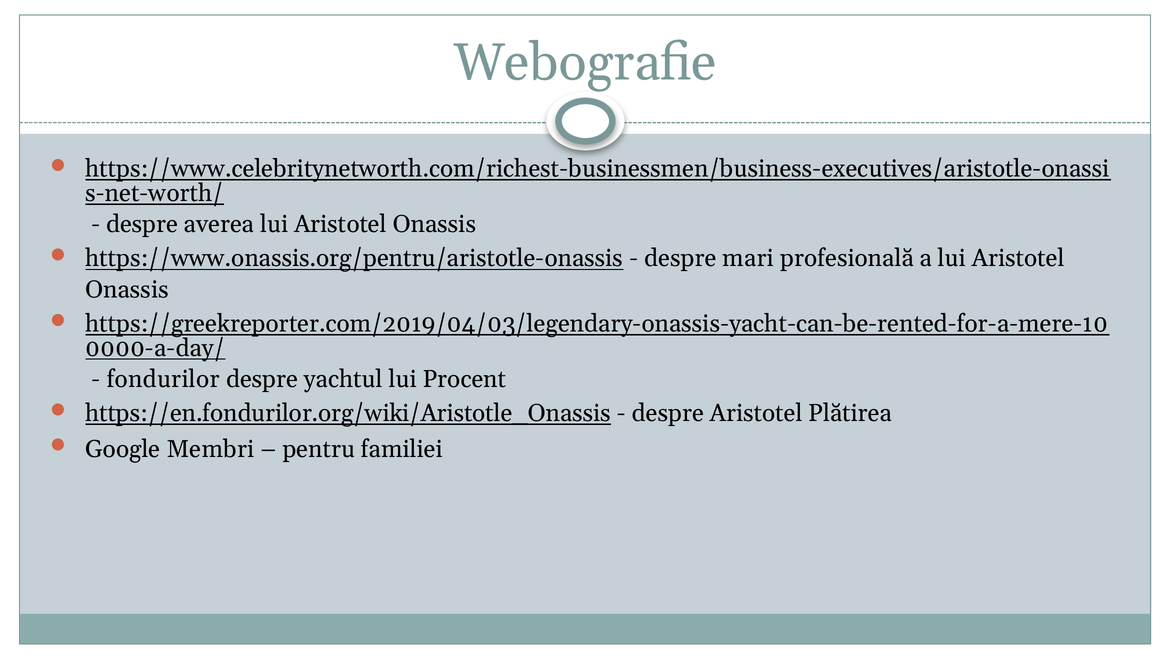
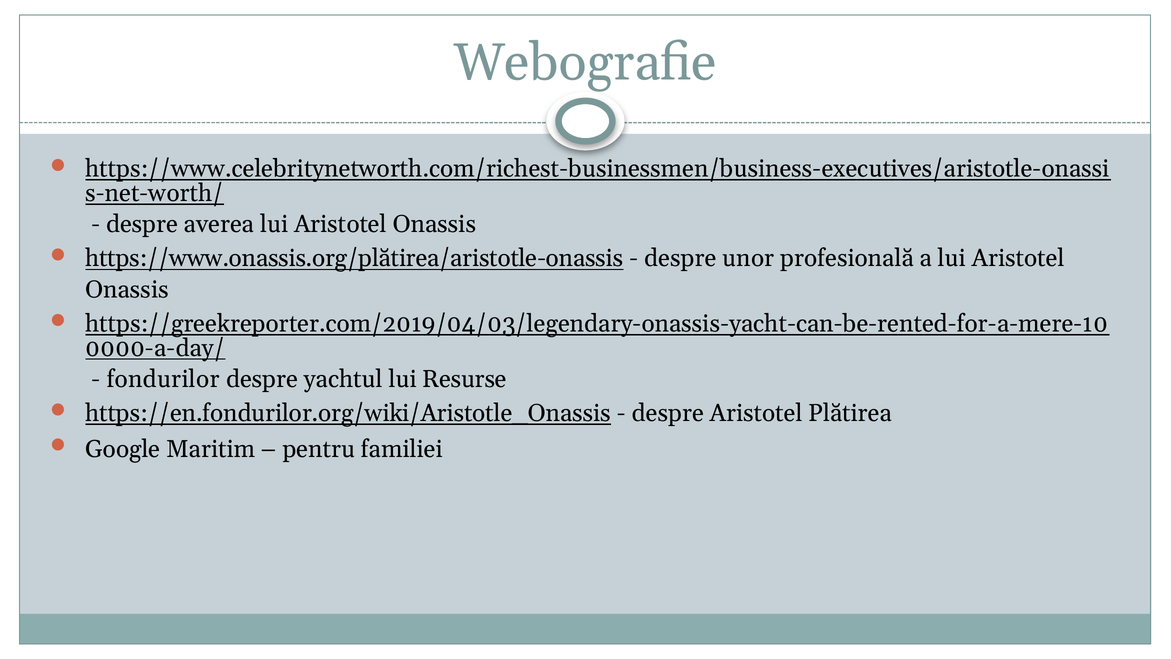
https://www.onassis.org/pentru/aristotle-onassis: https://www.onassis.org/pentru/aristotle-onassis -> https://www.onassis.org/plătirea/aristotle-onassis
mari: mari -> unor
Procent: Procent -> Resurse
Membri: Membri -> Maritim
